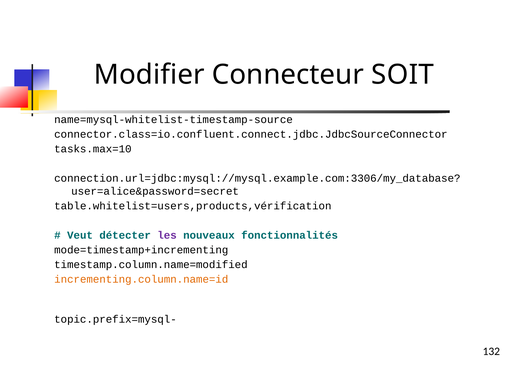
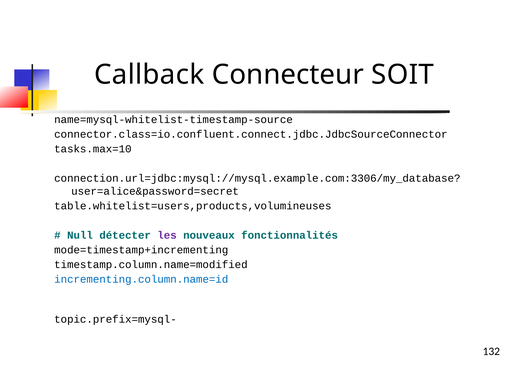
Modifier: Modifier -> Callback
table.whitelist=users,products,vérification: table.whitelist=users,products,vérification -> table.whitelist=users,products,volumineuses
Veut: Veut -> Null
incrementing.column.name=id colour: orange -> blue
